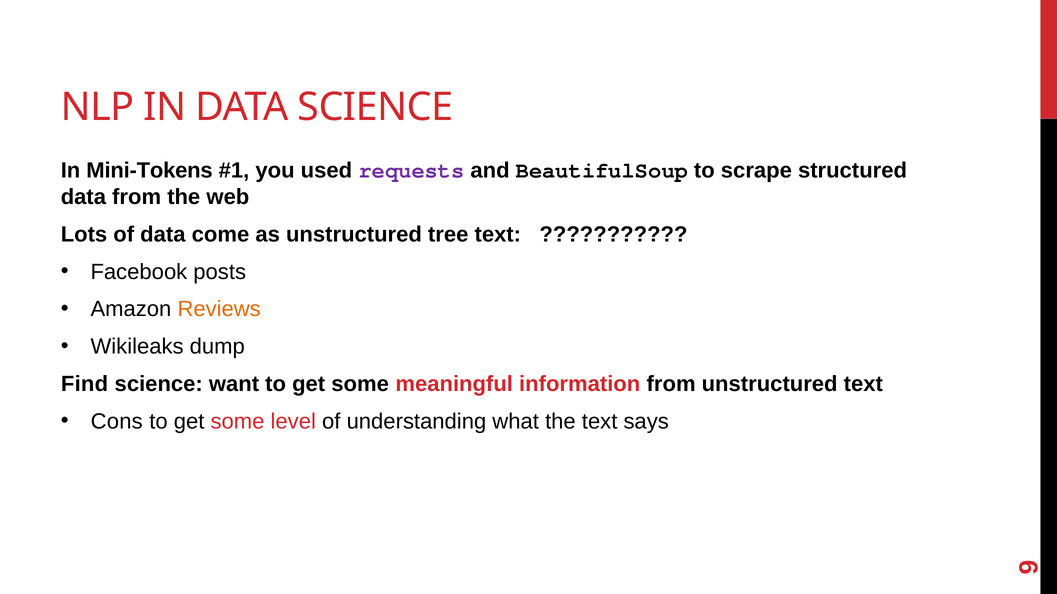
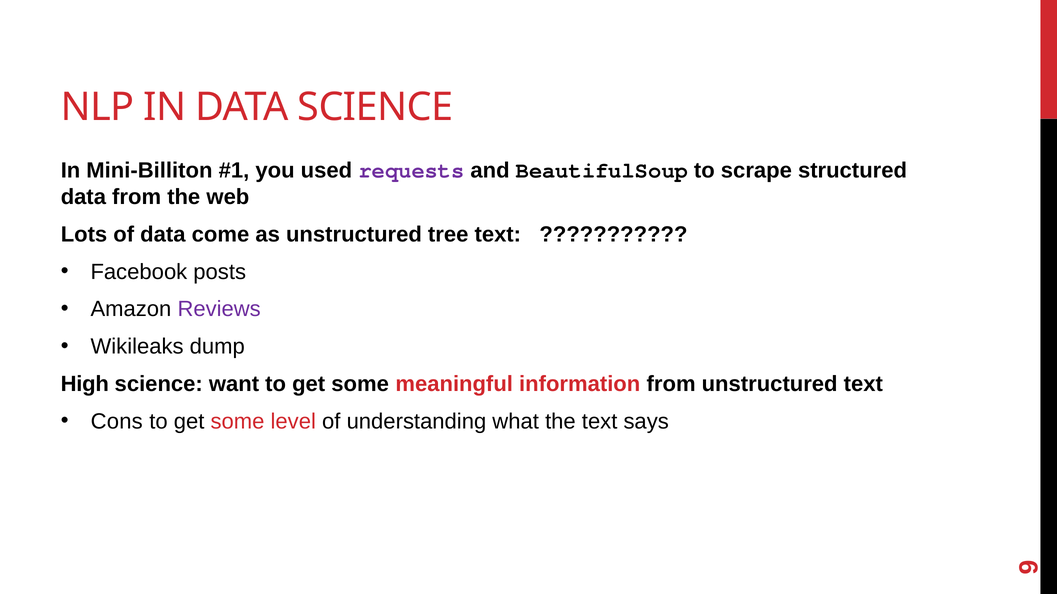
Mini-Tokens: Mini-Tokens -> Mini-Billiton
Reviews colour: orange -> purple
Find: Find -> High
